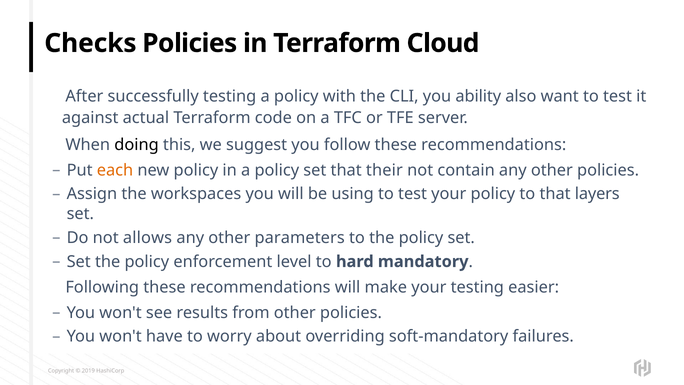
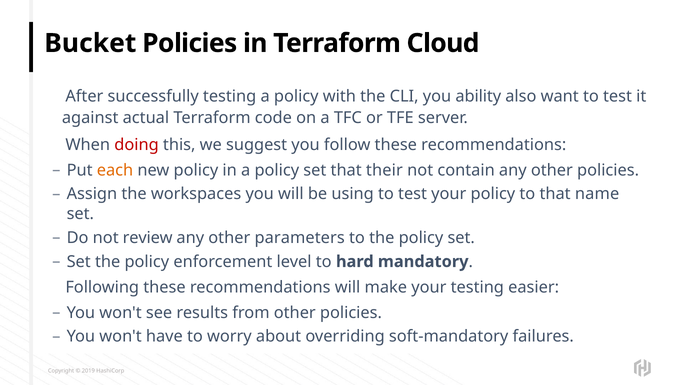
Checks: Checks -> Bucket
doing colour: black -> red
layers: layers -> name
allows: allows -> review
